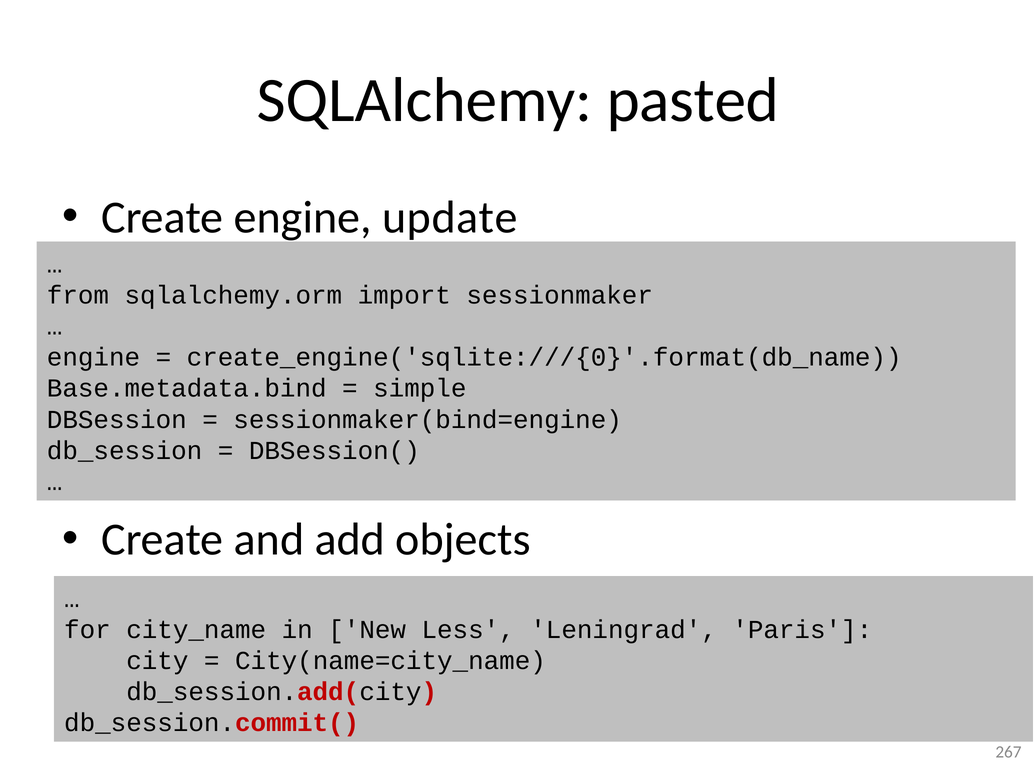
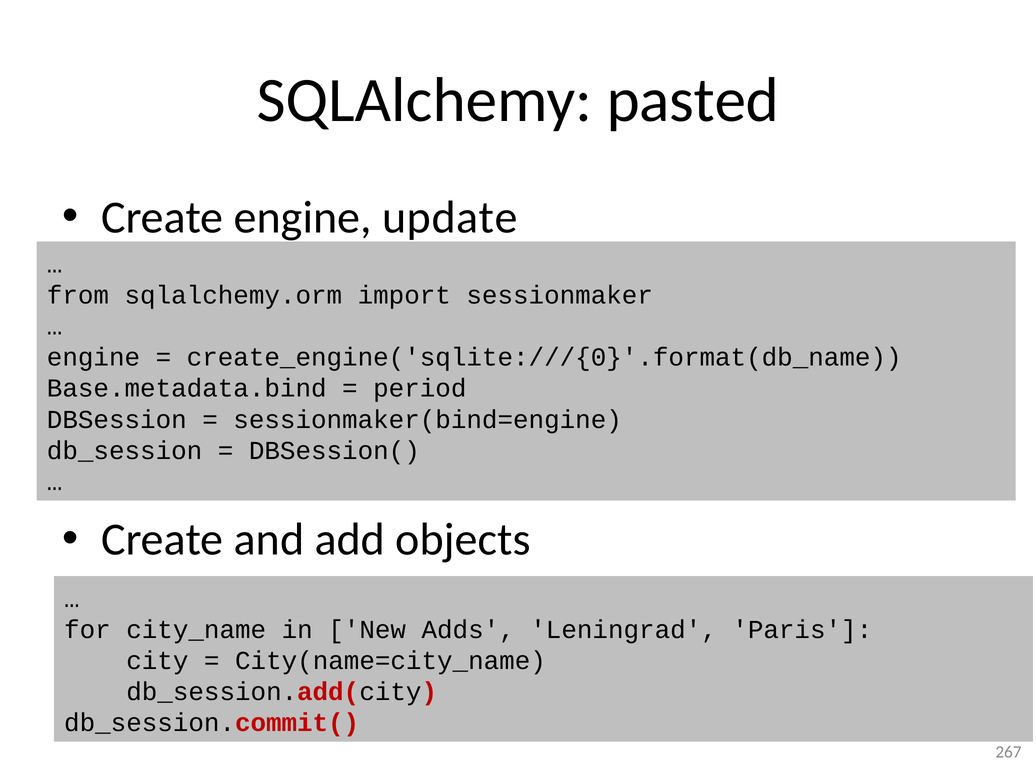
simple: simple -> period
Less: Less -> Adds
